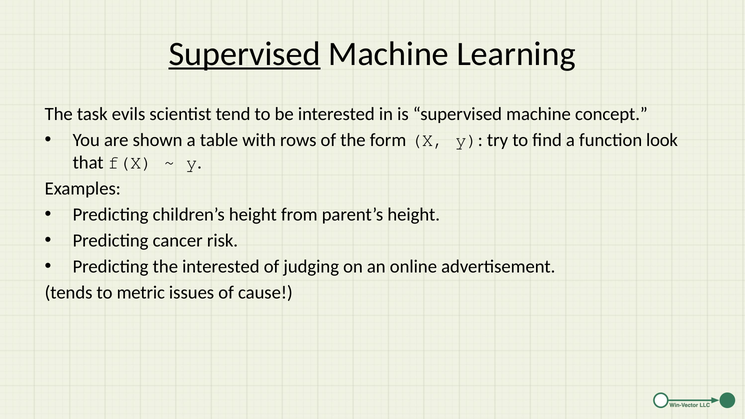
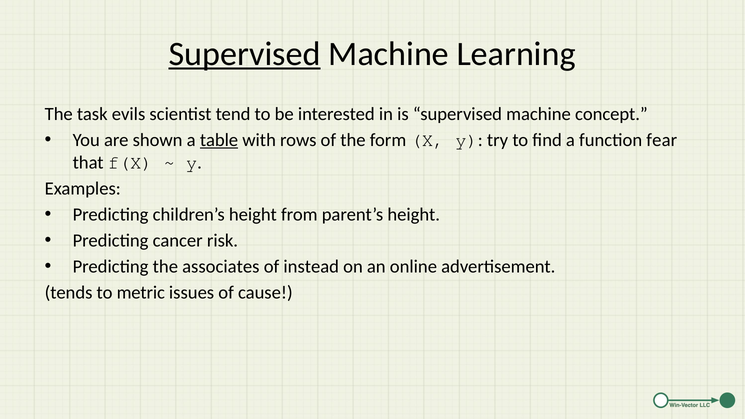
table underline: none -> present
look: look -> fear
the interested: interested -> associates
judging: judging -> instead
